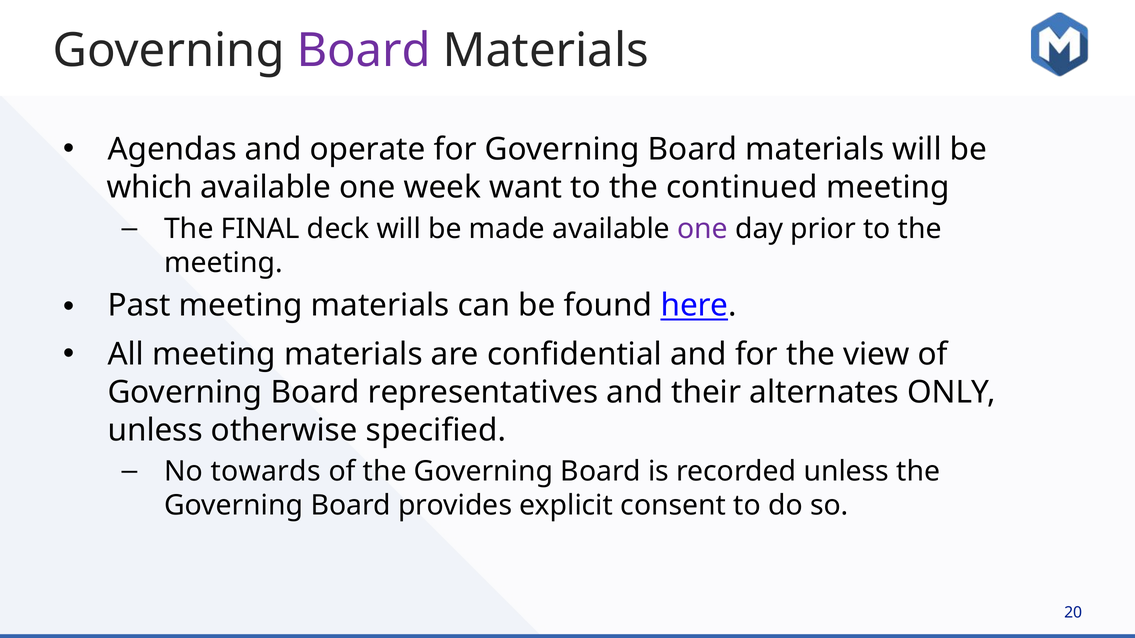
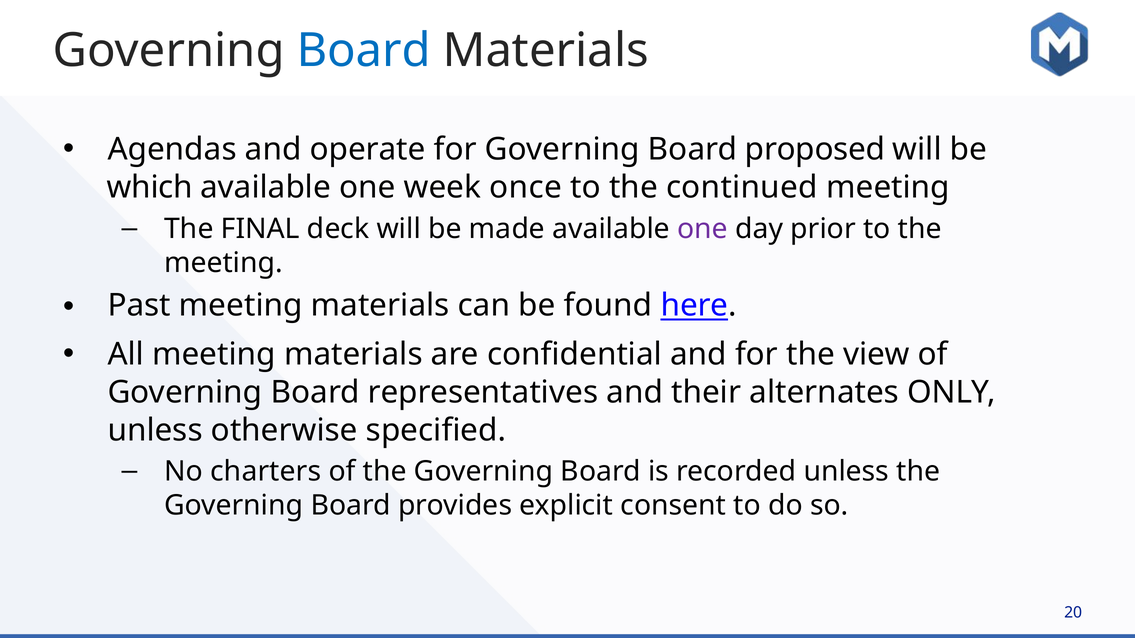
Board at (364, 51) colour: purple -> blue
for Governing Board materials: materials -> proposed
want: want -> once
towards: towards -> charters
